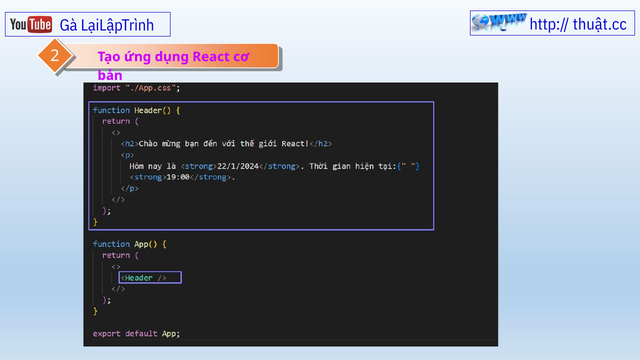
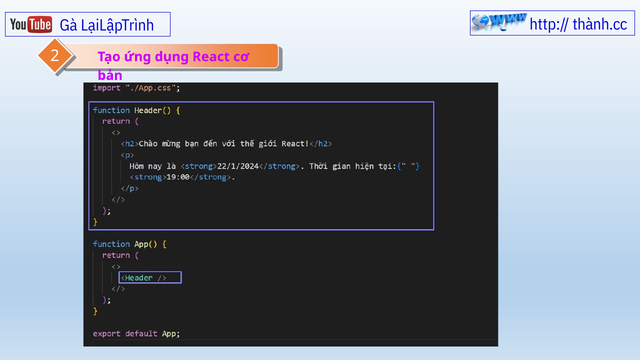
thuật.cc: thuật.cc -> thành.cc
